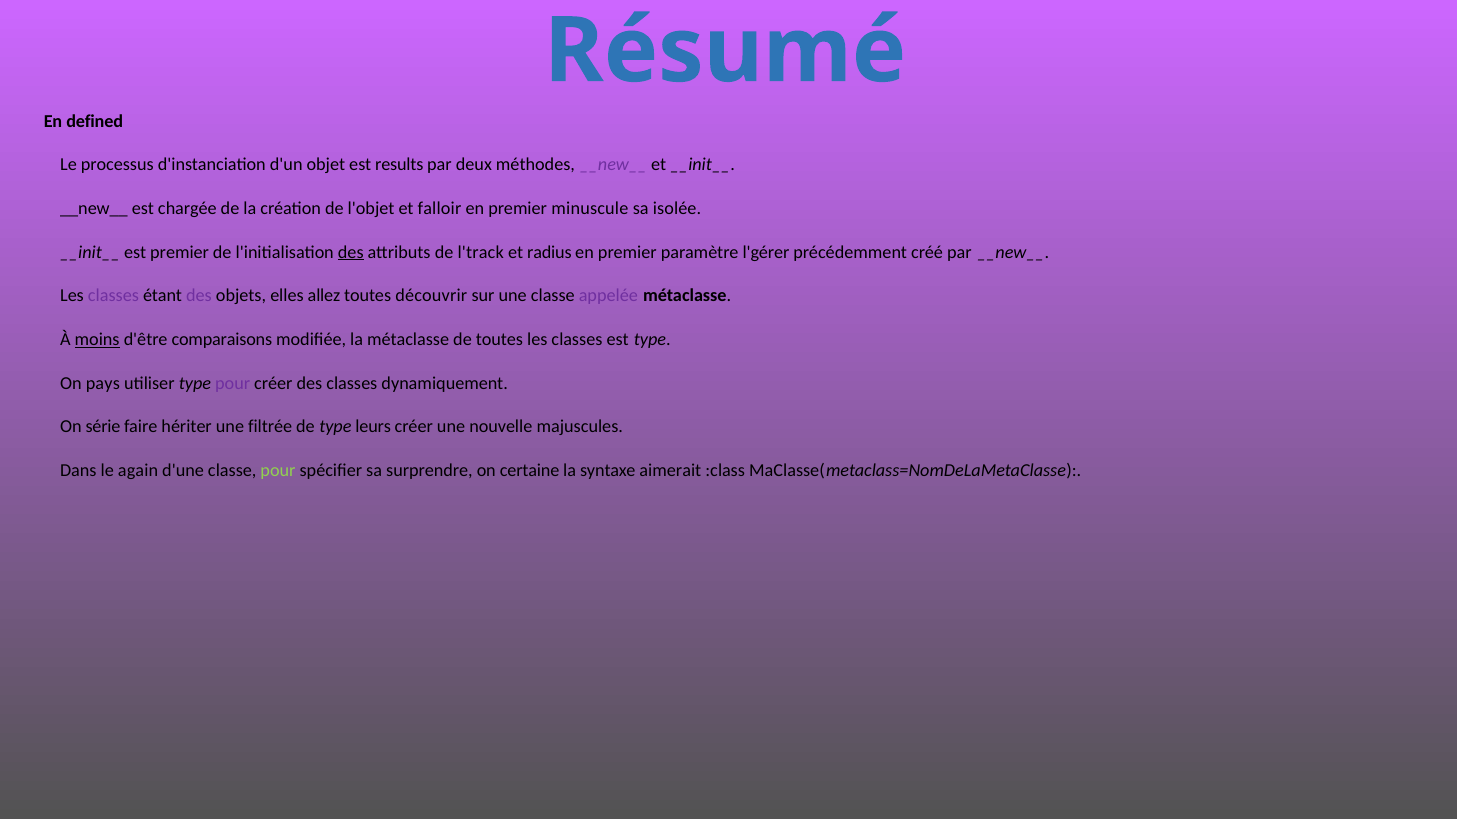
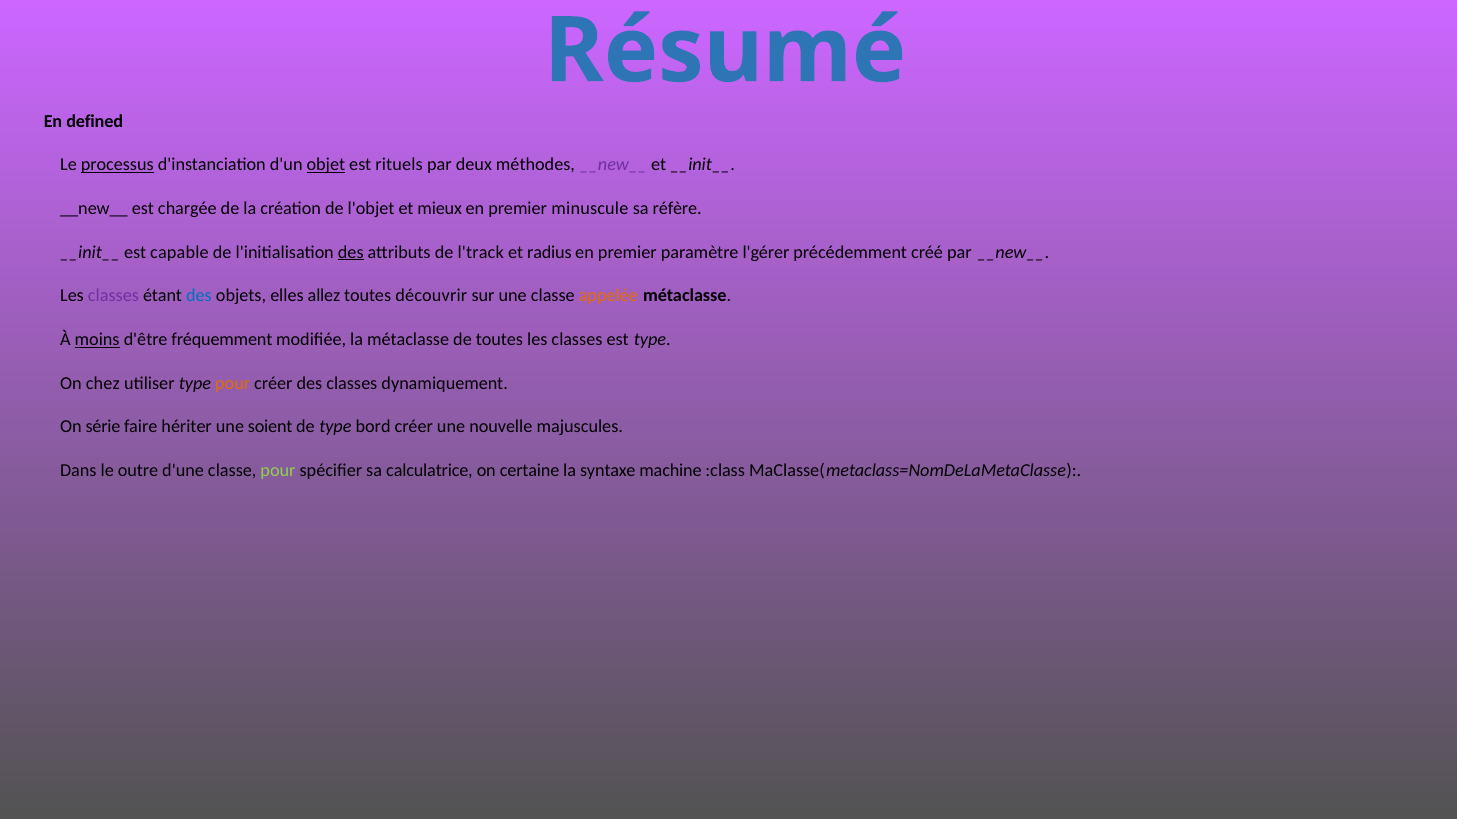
processus underline: none -> present
objet underline: none -> present
results: results -> rituels
falloir: falloir -> mieux
isolée: isolée -> réfère
est premier: premier -> capable
des at (199, 296) colour: purple -> blue
appelée colour: purple -> orange
comparaisons: comparaisons -> fréquemment
pays: pays -> chez
pour at (233, 383) colour: purple -> orange
filtrée: filtrée -> soient
leurs: leurs -> bord
again: again -> outre
surprendre: surprendre -> calculatrice
aimerait: aimerait -> machine
